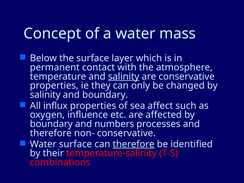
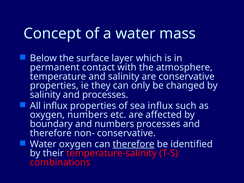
salinity at (124, 76) underline: present -> none
and boundary: boundary -> processes
sea affect: affect -> influx
oxygen influence: influence -> numbers
Water surface: surface -> oxygen
